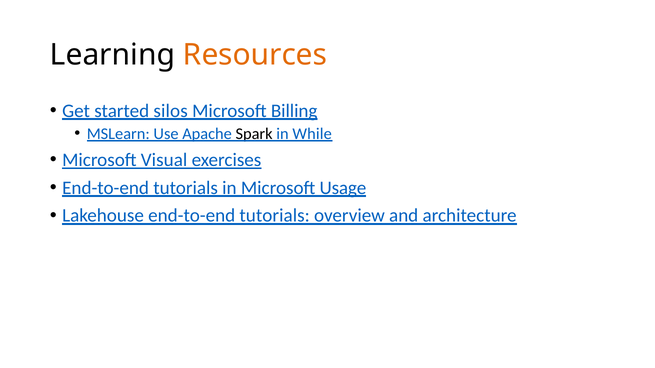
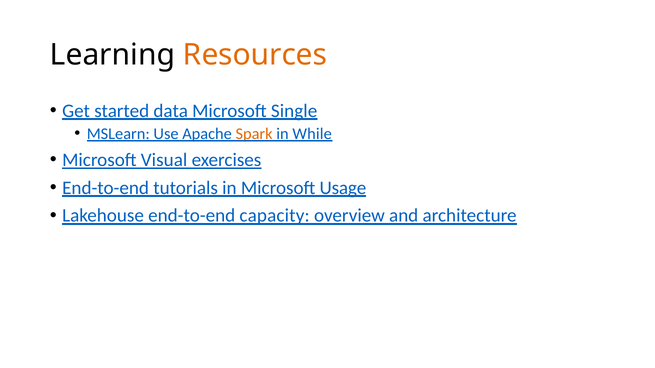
silos: silos -> data
Billing: Billing -> Single
Spark colour: black -> orange
Lakehouse end-to-end tutorials: tutorials -> capacity
